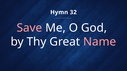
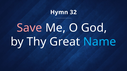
Name colour: pink -> light blue
